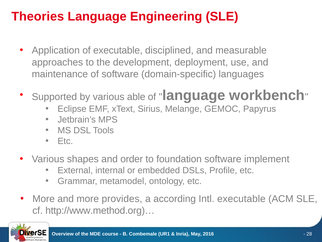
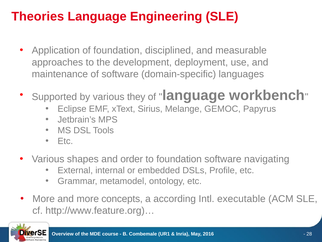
of executable: executable -> foundation
able: able -> they
implement: implement -> navigating
provides: provides -> concepts
http://www.method.org)…: http://www.method.org)… -> http://www.feature.org)…
